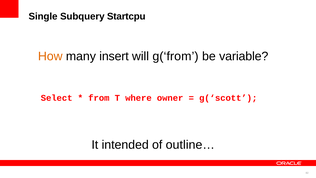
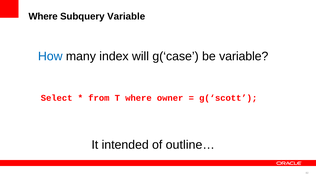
Single at (43, 16): Single -> Where
Subquery Startcpu: Startcpu -> Variable
How colour: orange -> blue
insert: insert -> index
g(‘from: g(‘from -> g(‘case
